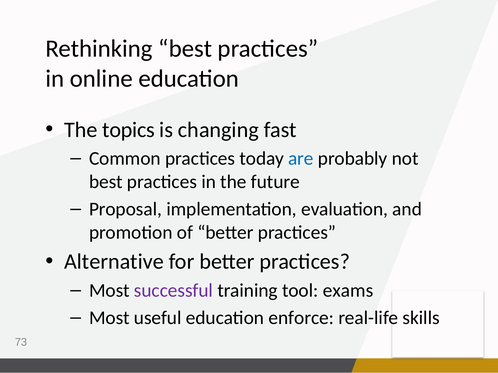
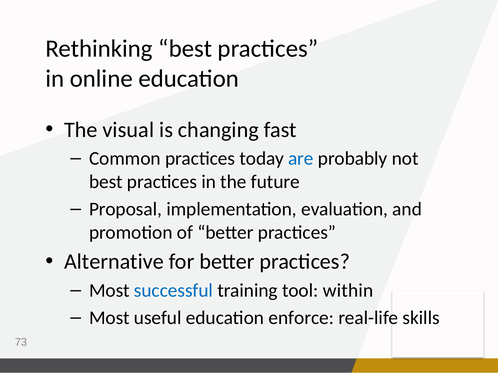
topics: topics -> visual
successful colour: purple -> blue
exams: exams -> within
